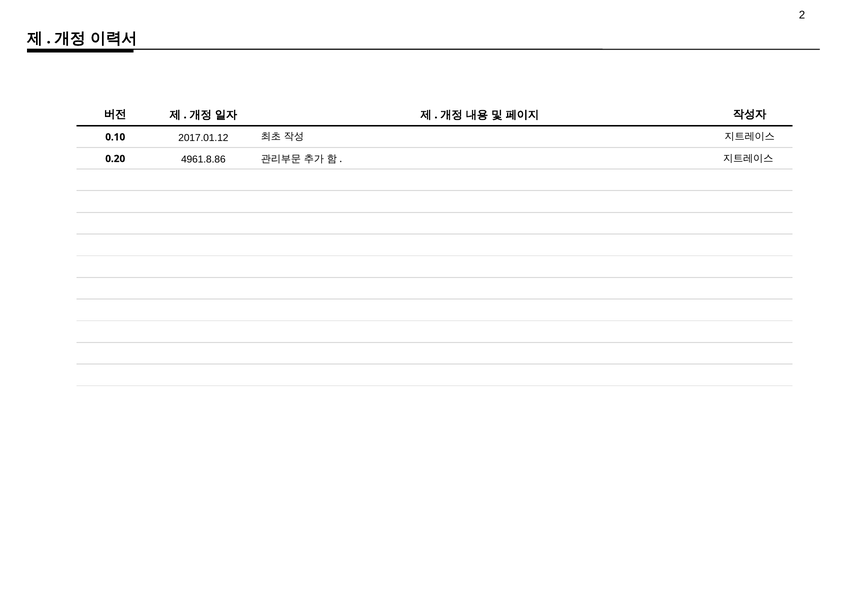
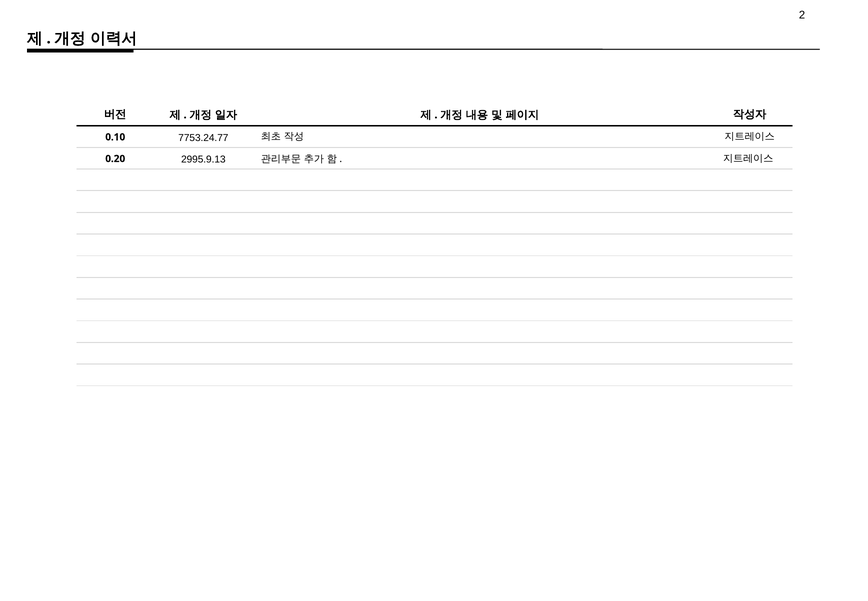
2017.01.12: 2017.01.12 -> 7753.24.77
4961.8.86: 4961.8.86 -> 2995.9.13
